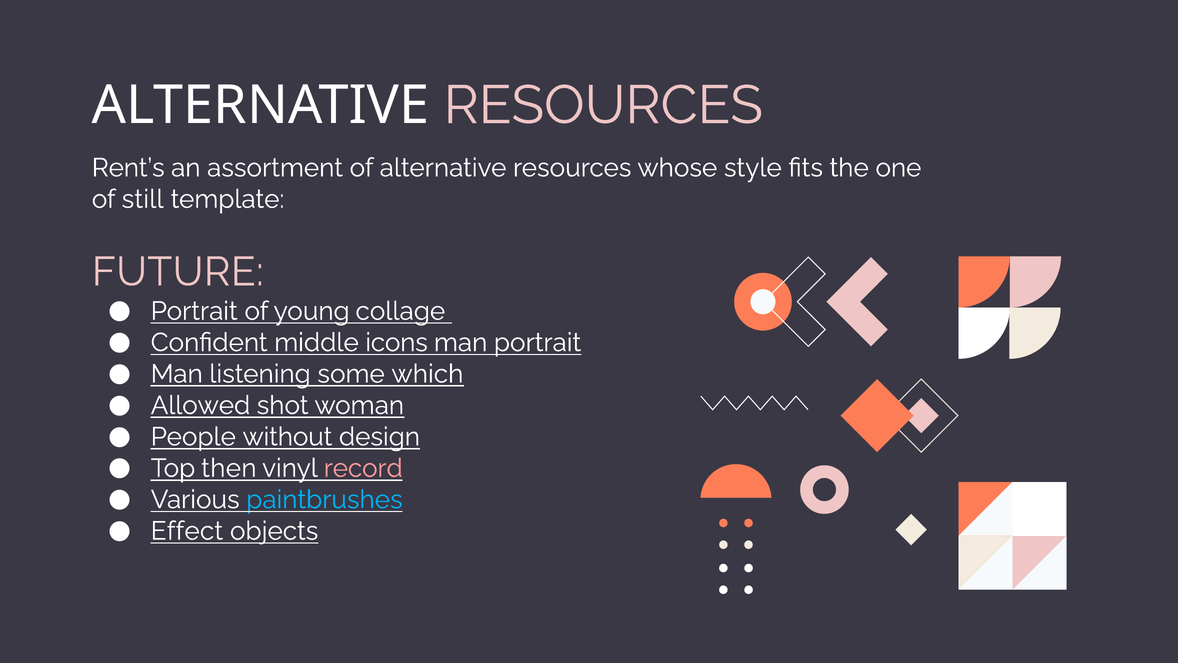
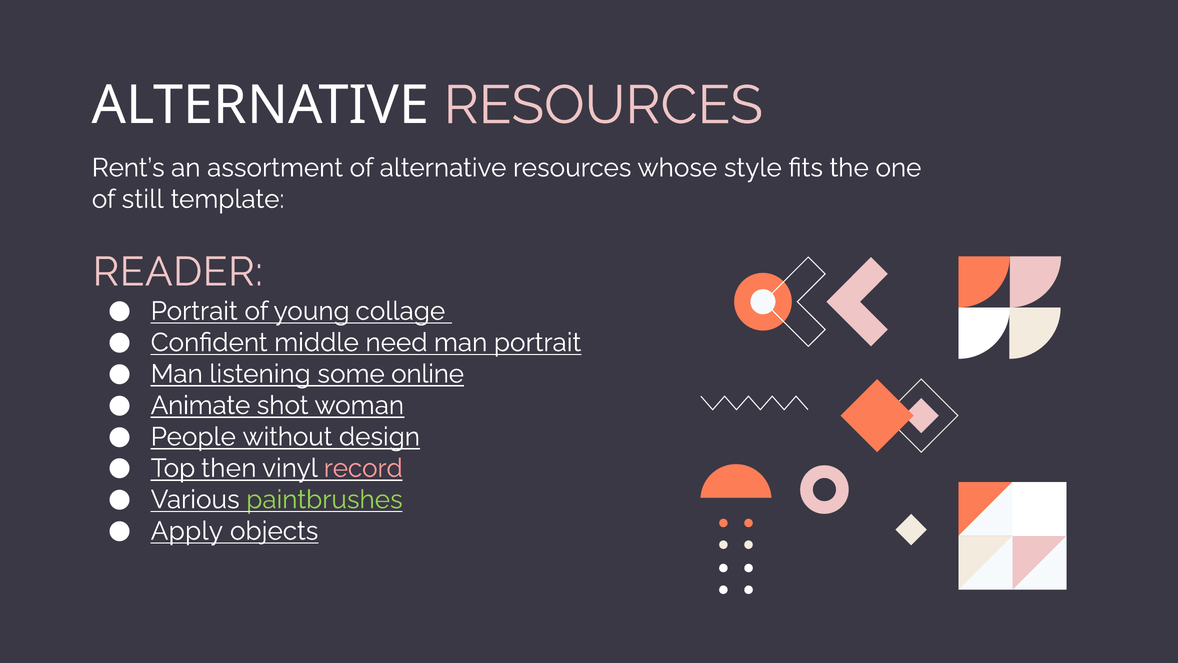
FUTURE: FUTURE -> READER
icons: icons -> need
which: which -> online
Allowed: Allowed -> Animate
paintbrushes colour: light blue -> light green
Effect: Effect -> Apply
